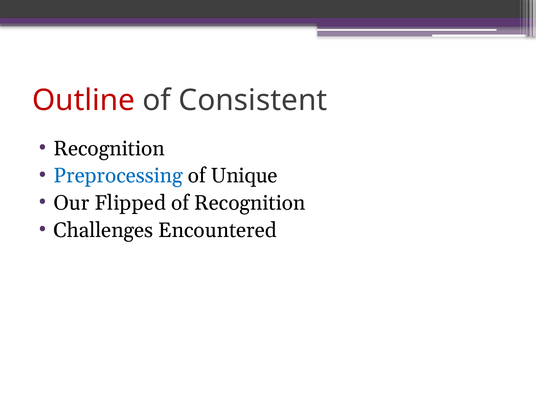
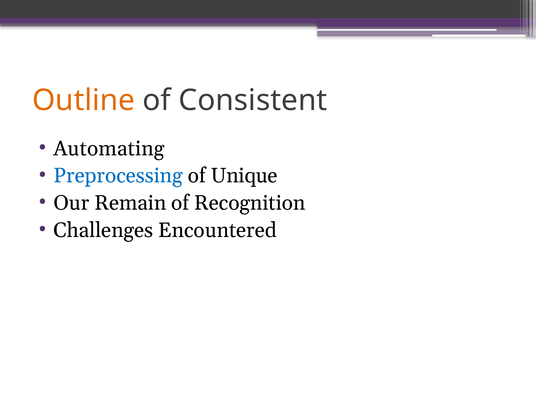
Outline colour: red -> orange
Recognition at (109, 148): Recognition -> Automating
Flipped: Flipped -> Remain
